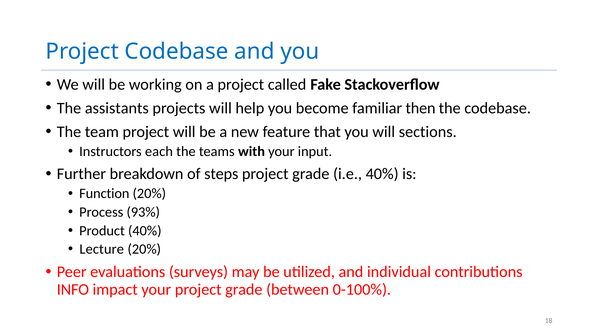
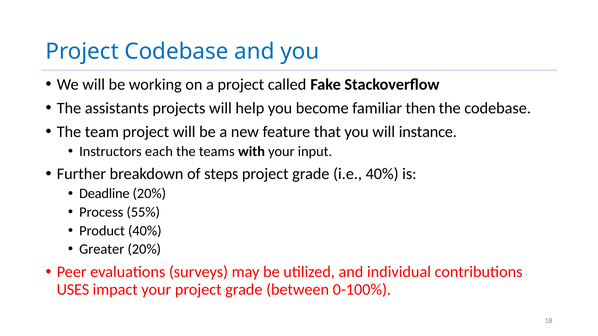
sections: sections -> instance
Function: Function -> Deadline
93%: 93% -> 55%
Lecture: Lecture -> Greater
INFO: INFO -> USES
